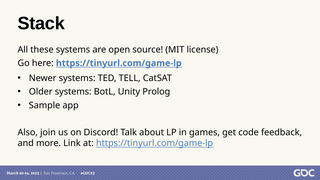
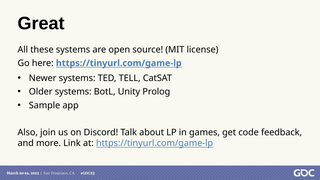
Stack: Stack -> Great
